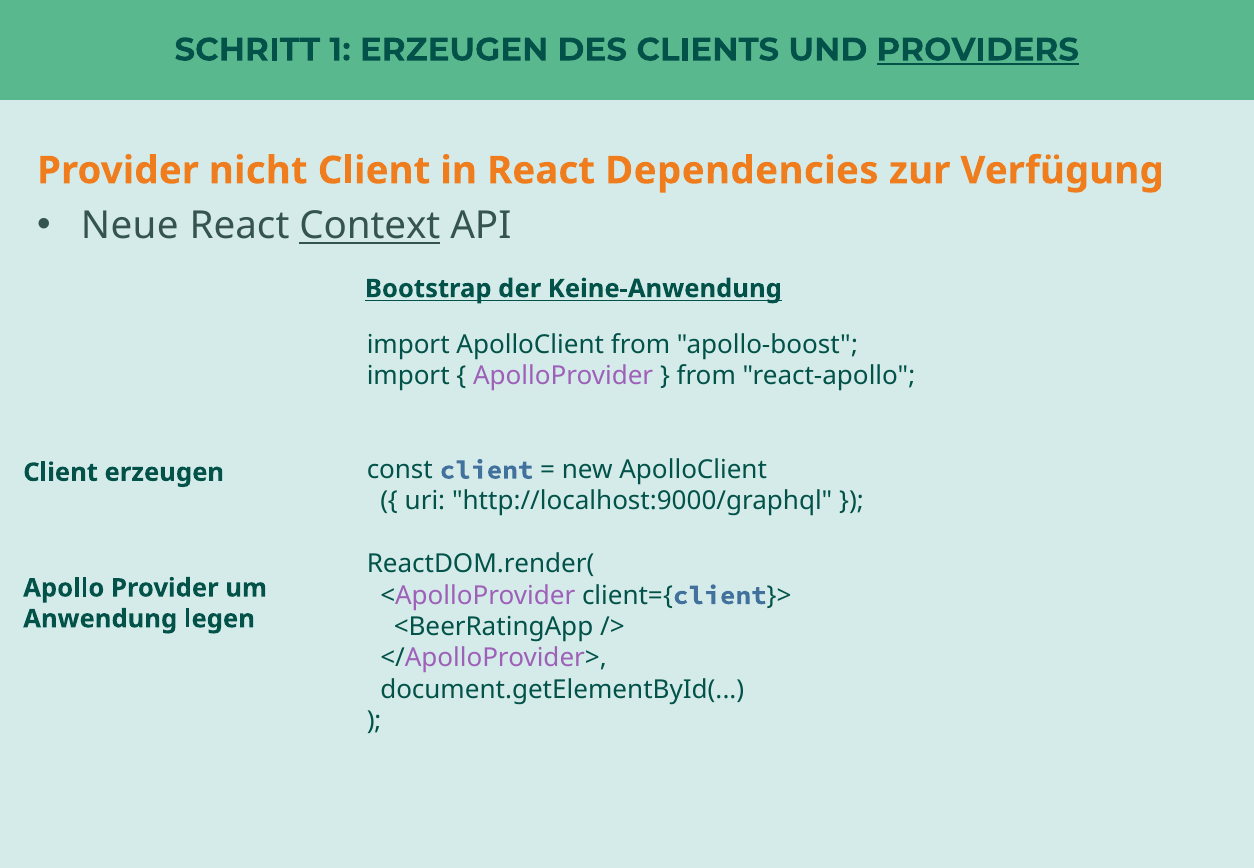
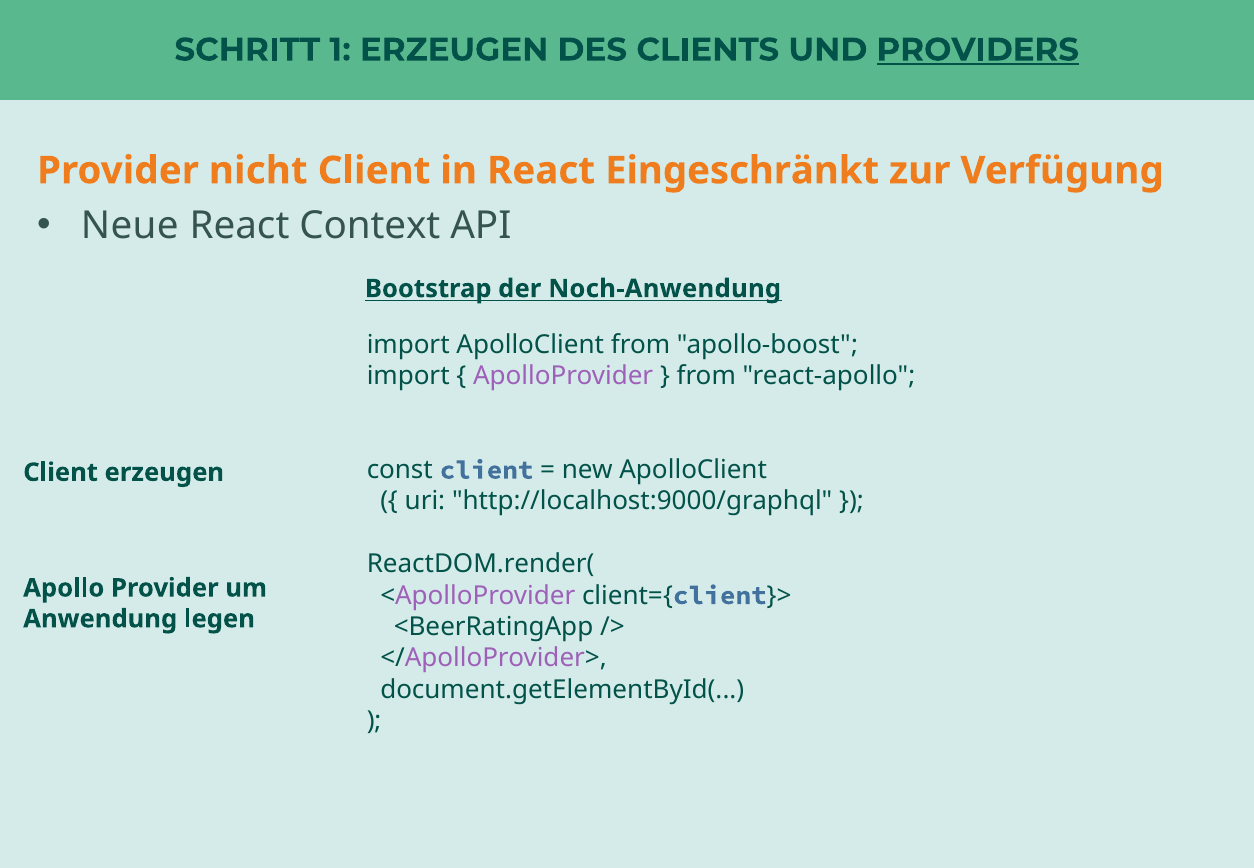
Dependencies: Dependencies -> Eingeschränkt
Context underline: present -> none
Keine-Anwendung: Keine-Anwendung -> Noch-Anwendung
